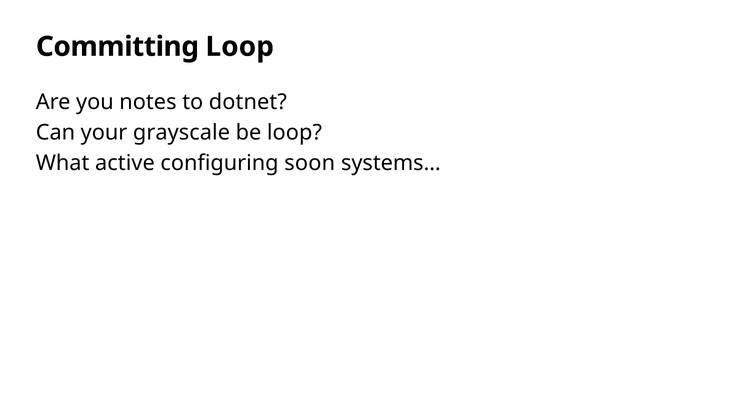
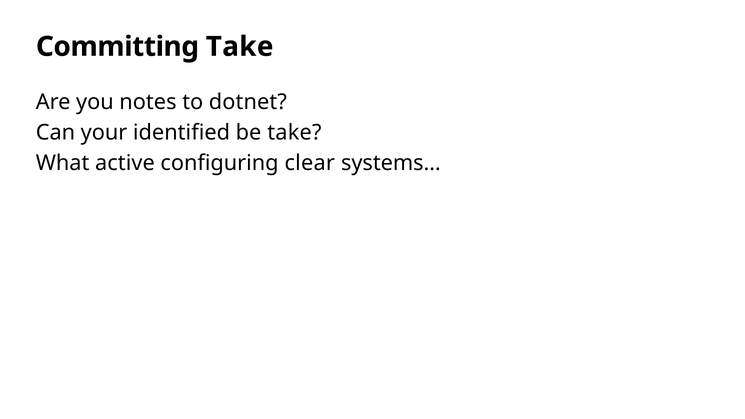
Committing Loop: Loop -> Take
grayscale: grayscale -> identified
be loop: loop -> take
soon: soon -> clear
